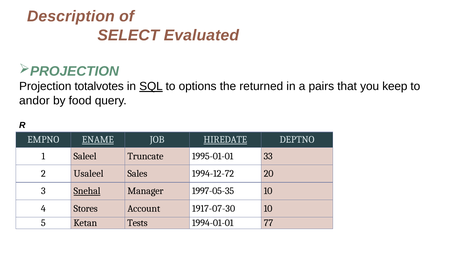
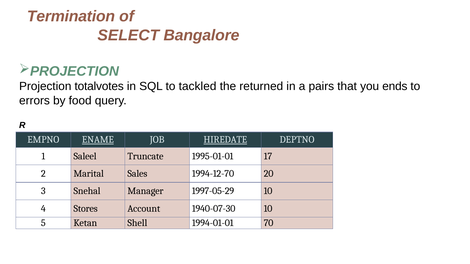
Description: Description -> Termination
Evaluated: Evaluated -> Bangalore
SQL underline: present -> none
options: options -> tackled
keep: keep -> ends
andor: andor -> errors
33: 33 -> 17
Usaleel: Usaleel -> Marital
1994-12-72: 1994-12-72 -> 1994-12-70
Snehal underline: present -> none
1997-05-35: 1997-05-35 -> 1997-05-29
1917-07-30: 1917-07-30 -> 1940-07-30
Tests: Tests -> Shell
77: 77 -> 70
